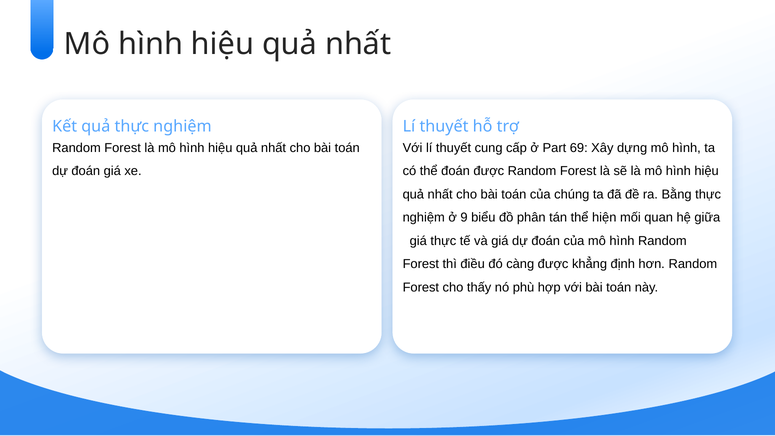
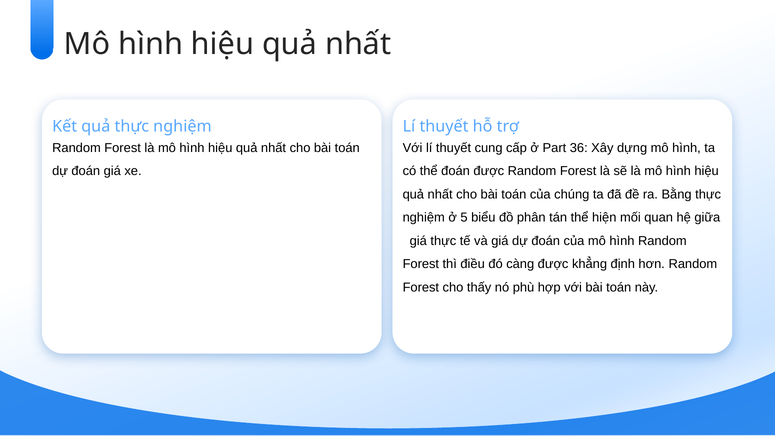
69: 69 -> 36
9: 9 -> 5
